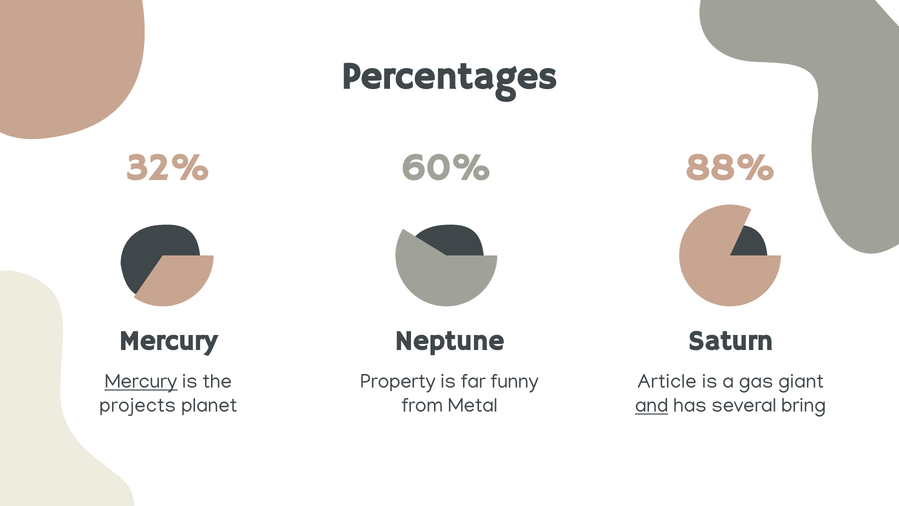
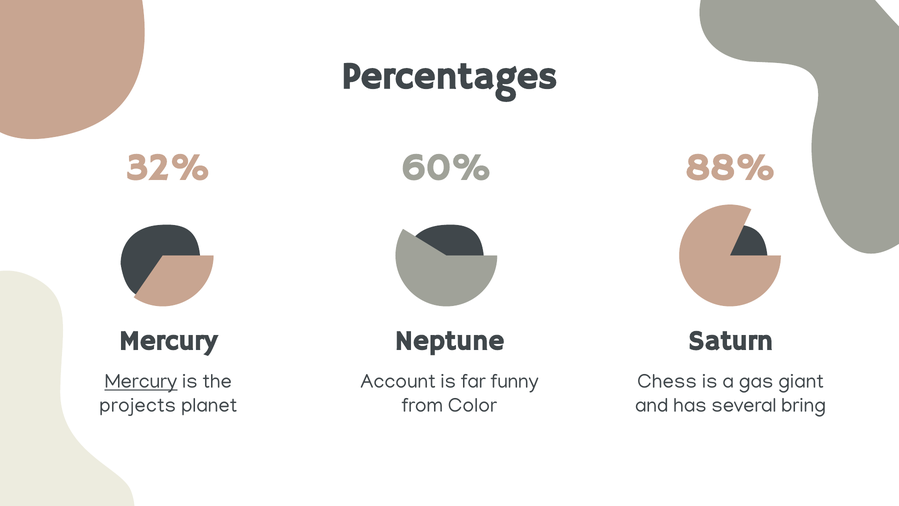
Property: Property -> Account
Article: Article -> Chess
Metal: Metal -> Color
and underline: present -> none
